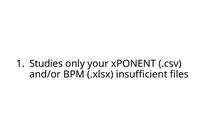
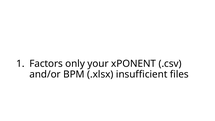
Studies: Studies -> Factors
